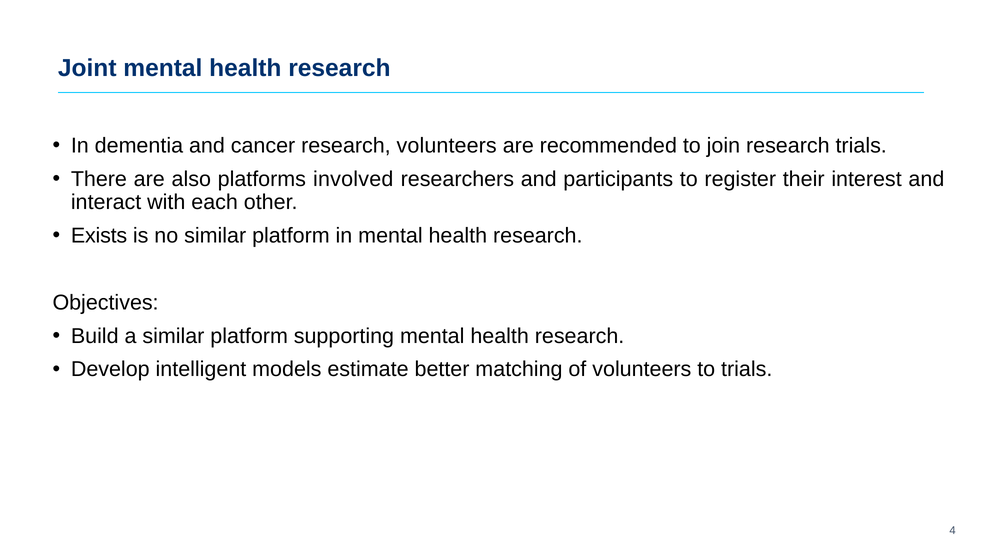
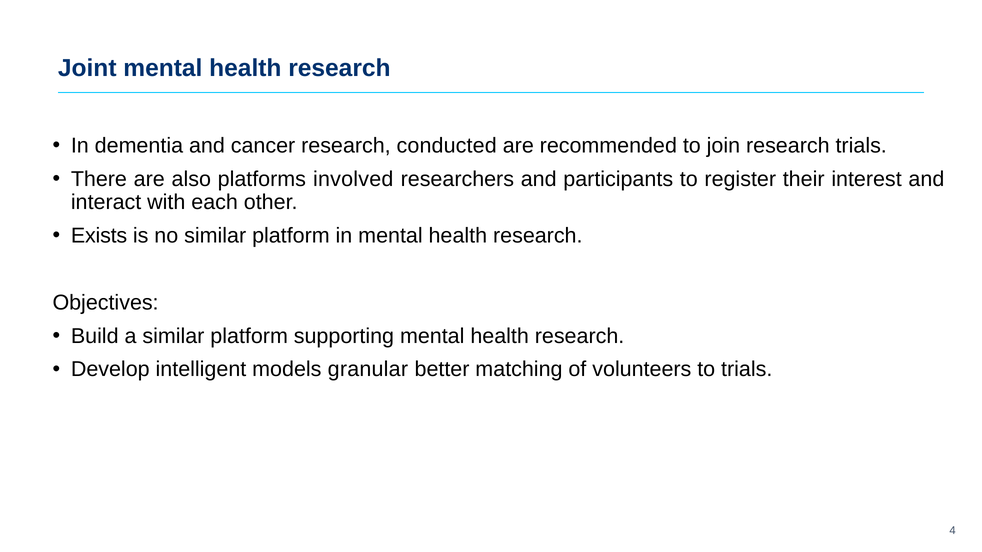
research volunteers: volunteers -> conducted
estimate: estimate -> granular
